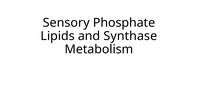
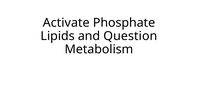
Sensory: Sensory -> Activate
Synthase: Synthase -> Question
